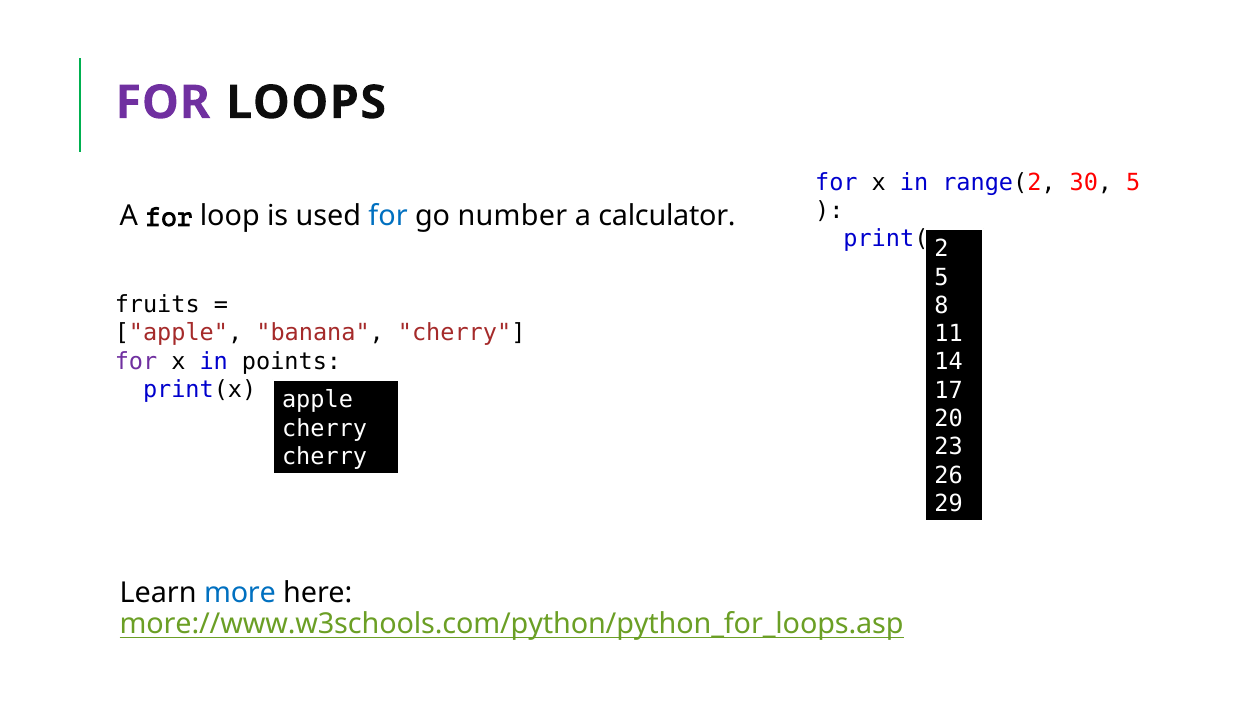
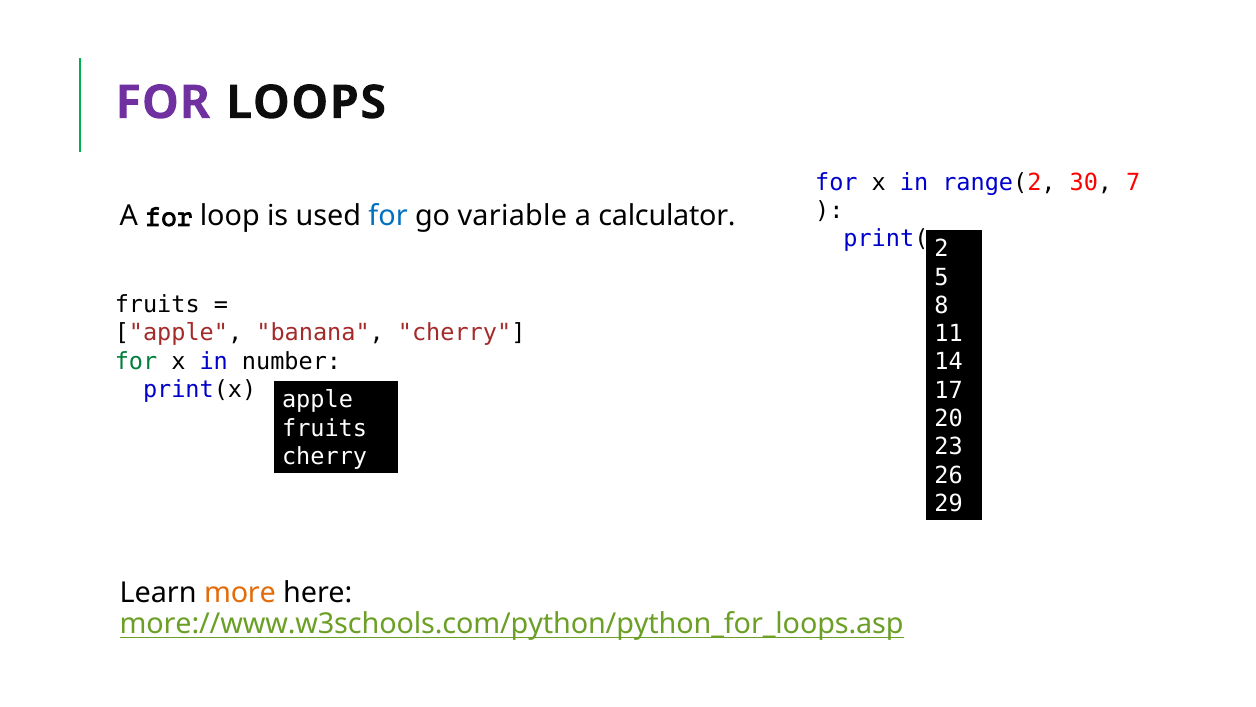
30 5: 5 -> 7
number: number -> variable
for at (136, 361) colour: purple -> green
points: points -> number
cherry at (325, 428): cherry -> fruits
more colour: blue -> orange
